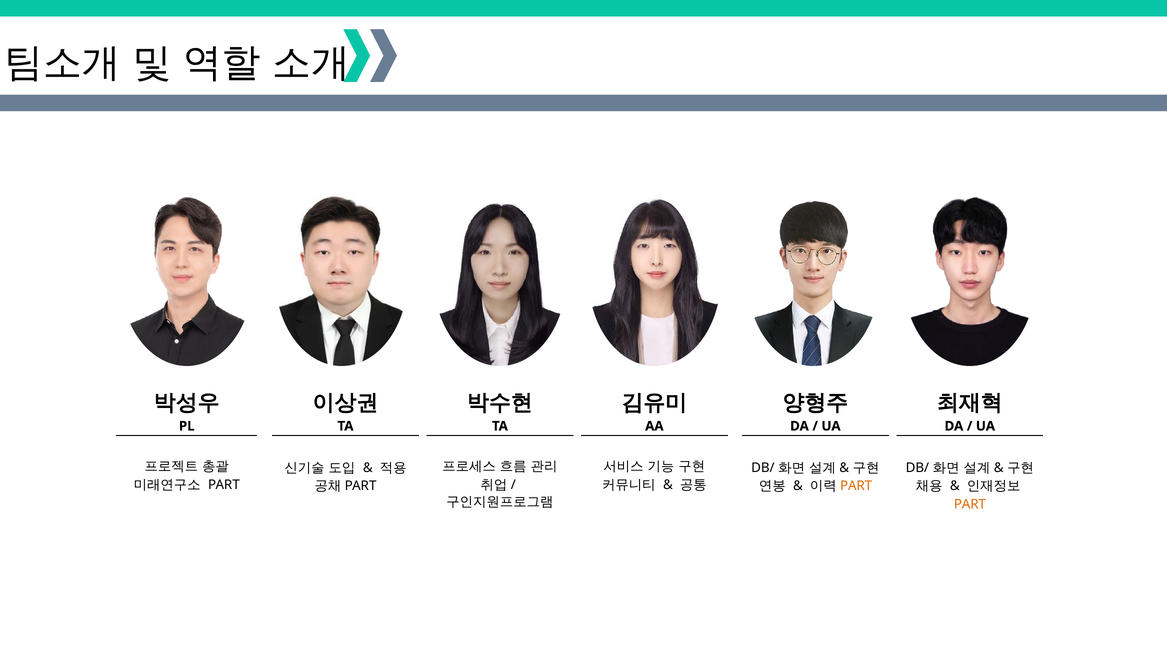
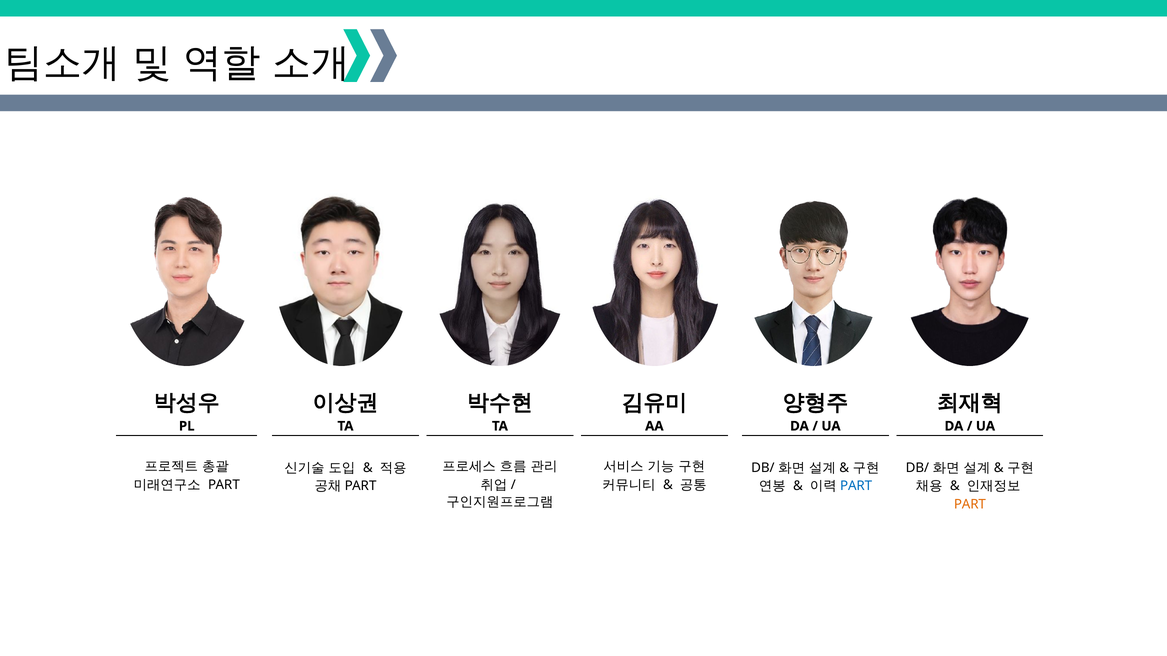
PART at (856, 486) colour: orange -> blue
